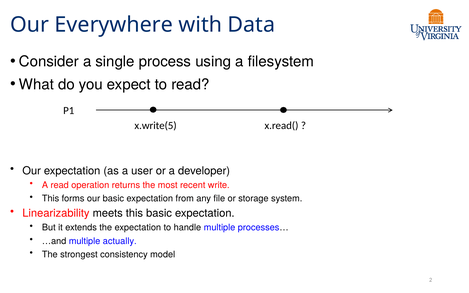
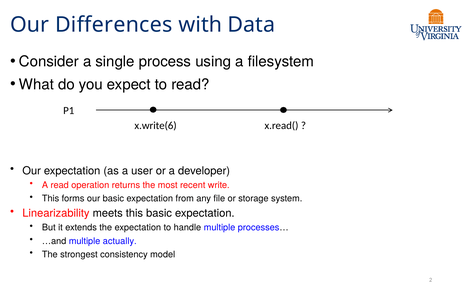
Everywhere: Everywhere -> Differences
x.write(5: x.write(5 -> x.write(6
